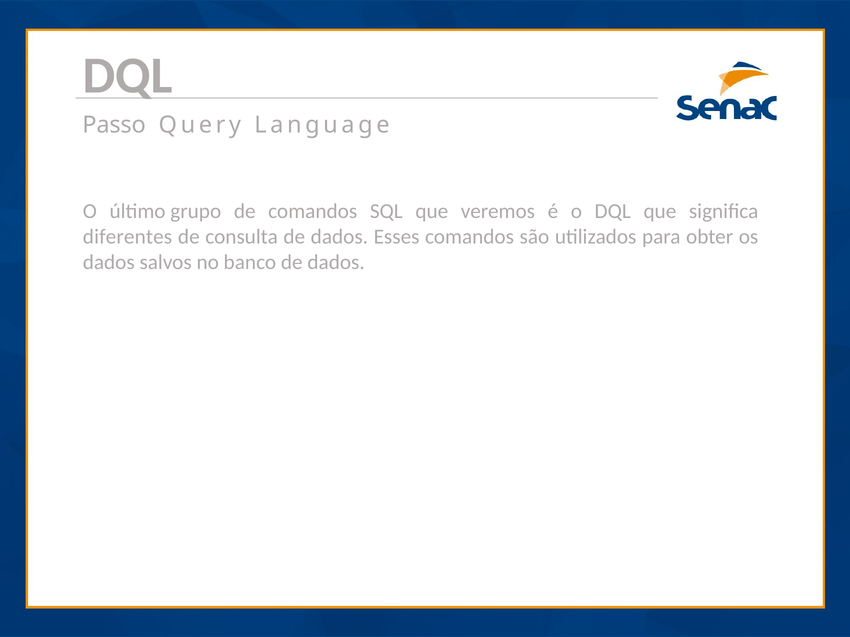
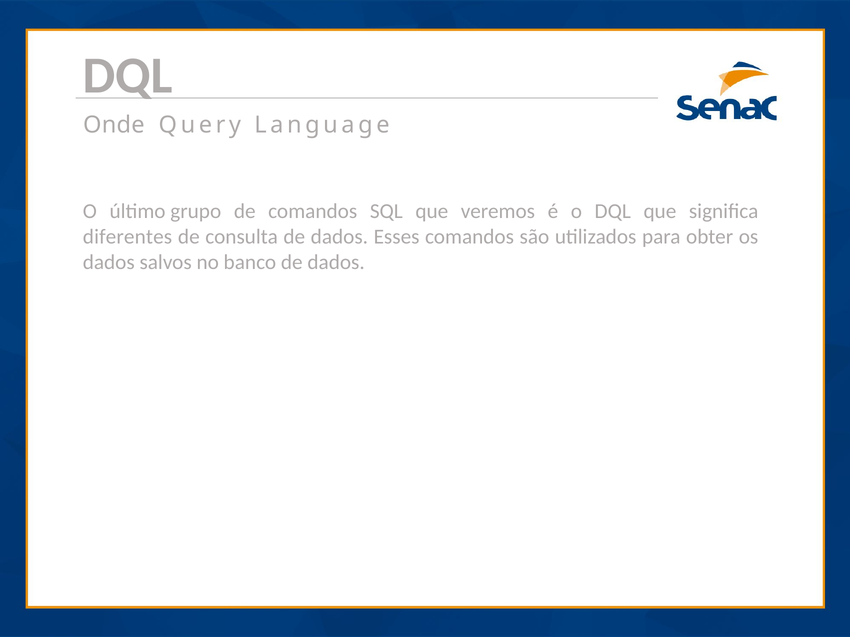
Passo: Passo -> Onde
